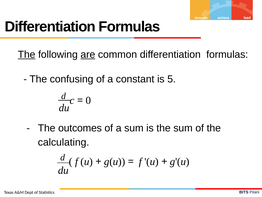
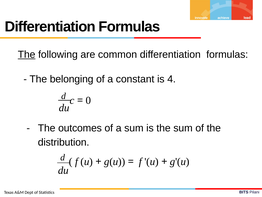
are underline: present -> none
confusing: confusing -> belonging
5: 5 -> 4
calculating: calculating -> distribution
